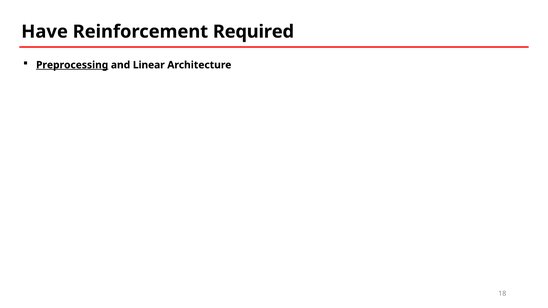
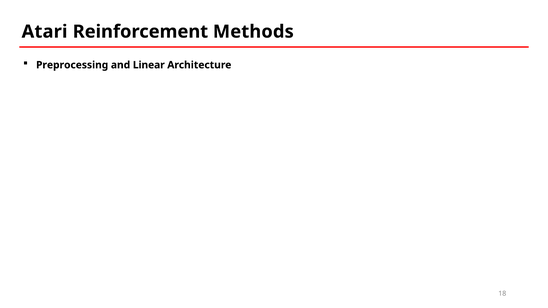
Have: Have -> Atari
Required: Required -> Methods
Preprocessing underline: present -> none
